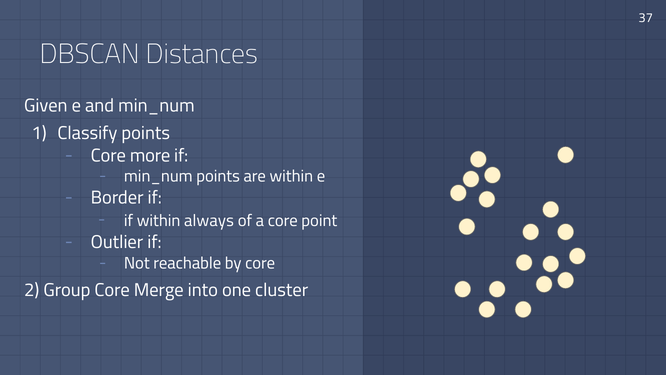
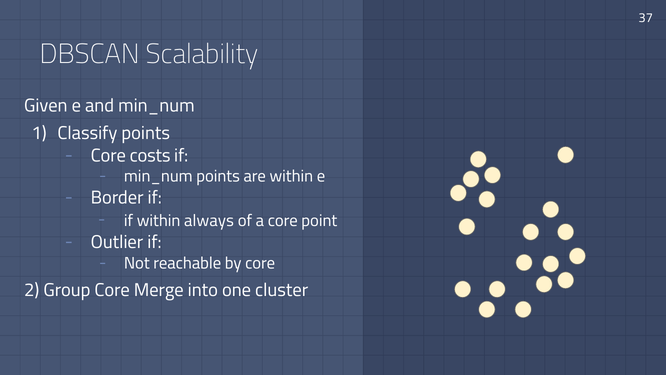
Distances: Distances -> Scalability
more: more -> costs
